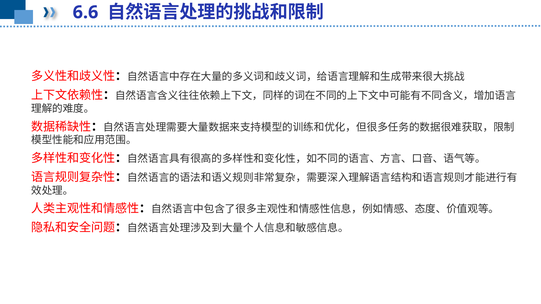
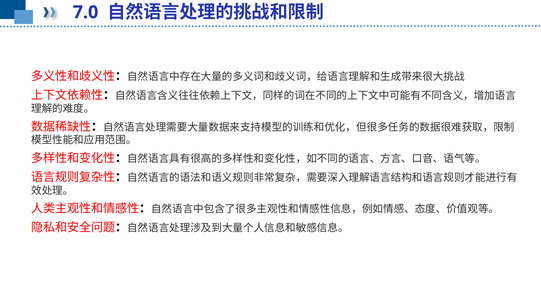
6.6: 6.6 -> 7.0
